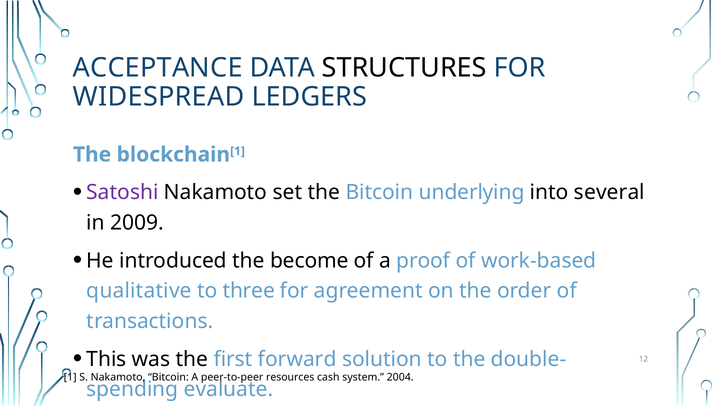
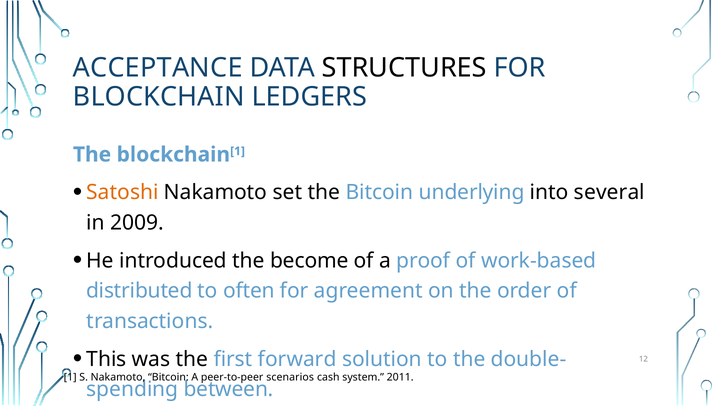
WIDESPREAD at (159, 97): WIDESPREAD -> BLOCKCHAIN
Satoshi colour: purple -> orange
qualitative: qualitative -> distributed
three: three -> often
resources: resources -> scenarios
2004: 2004 -> 2011
evaluate: evaluate -> between
